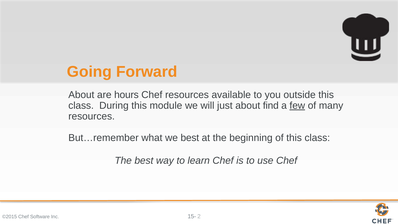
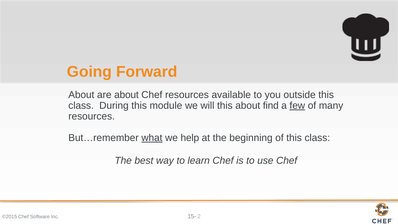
are hours: hours -> about
will just: just -> this
what underline: none -> present
we best: best -> help
